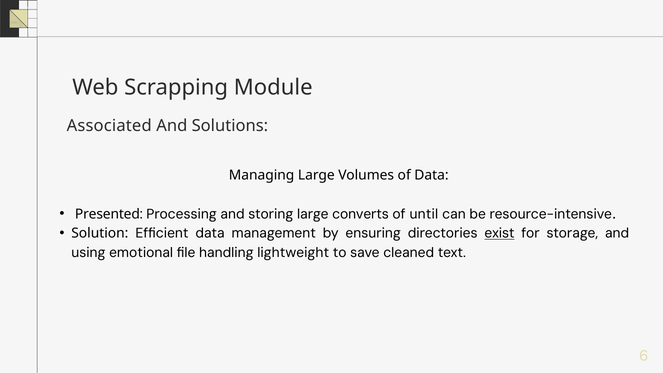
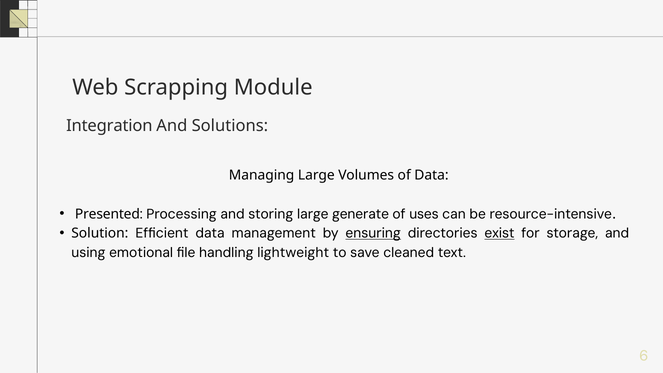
Associated: Associated -> Integration
converts: converts -> generate
until: until -> uses
ensuring underline: none -> present
